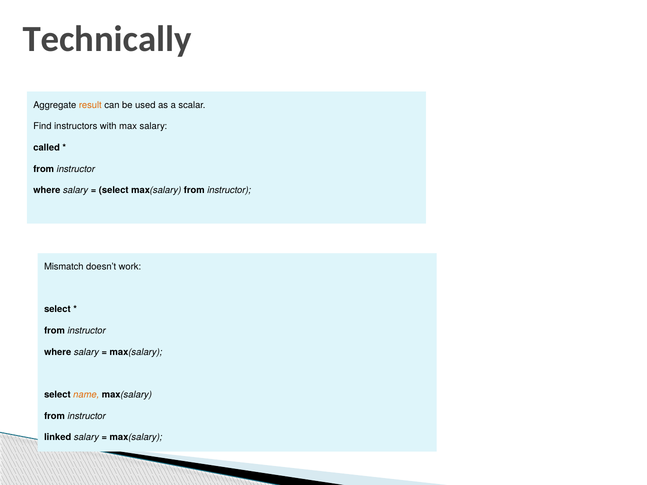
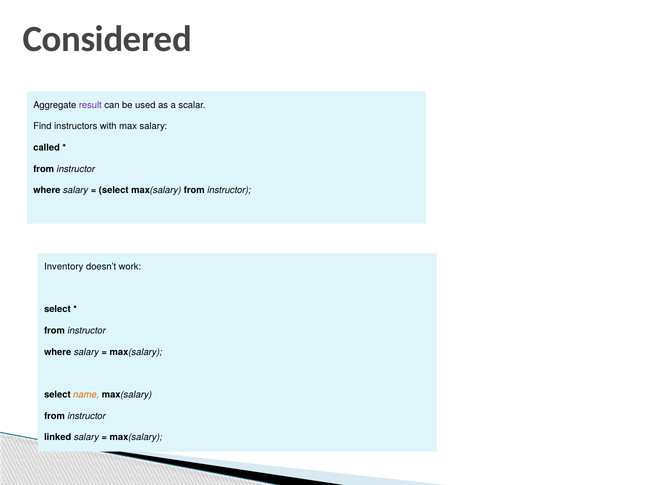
Technically: Technically -> Considered
result colour: orange -> purple
Mismatch: Mismatch -> Inventory
